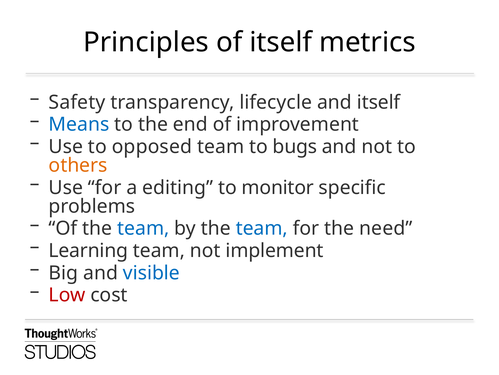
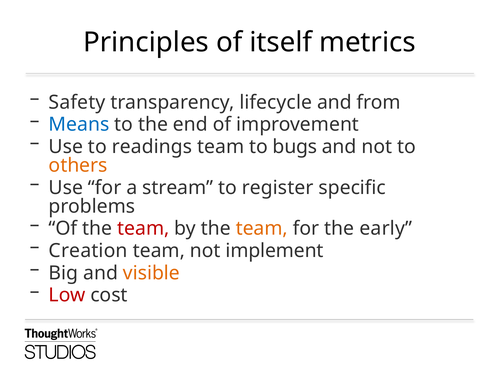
and itself: itself -> from
opposed: opposed -> readings
editing: editing -> stream
monitor: monitor -> register
team at (143, 228) colour: blue -> red
team at (262, 228) colour: blue -> orange
need: need -> early
Learning: Learning -> Creation
visible colour: blue -> orange
